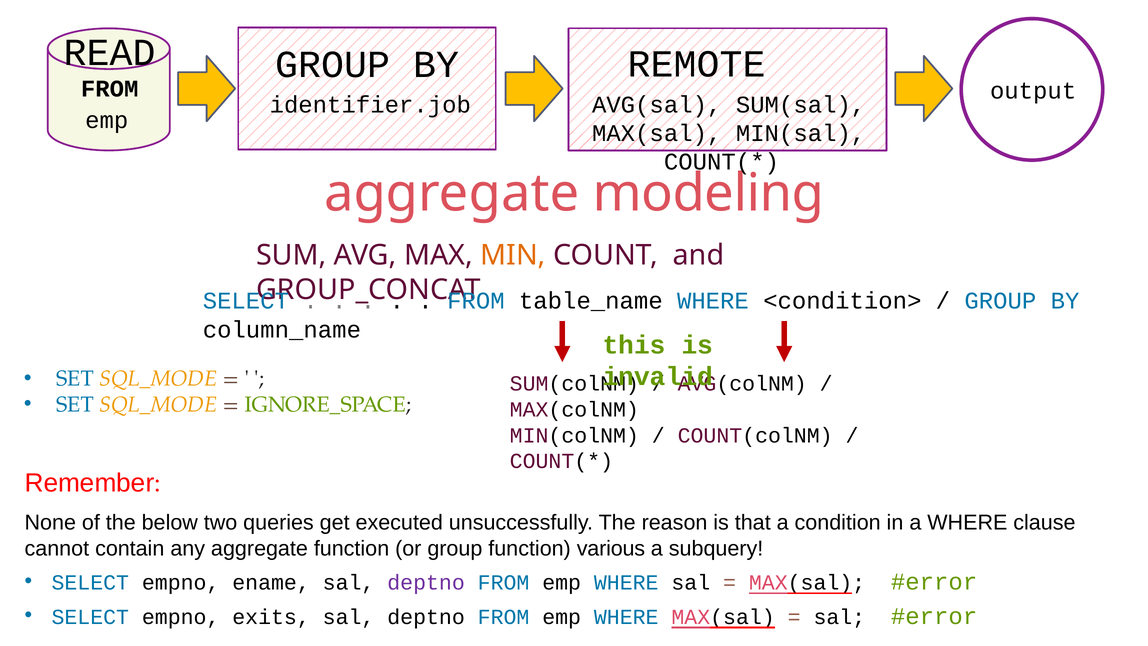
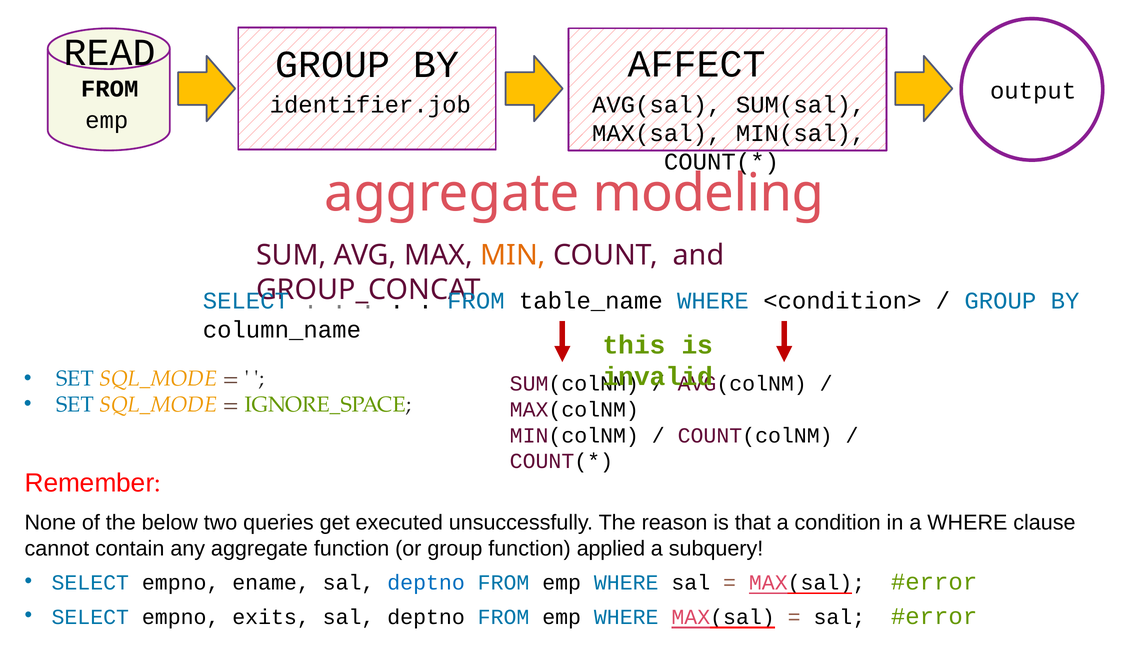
REMOTE: REMOTE -> AFFECT
various: various -> applied
deptno at (426, 582) colour: purple -> blue
